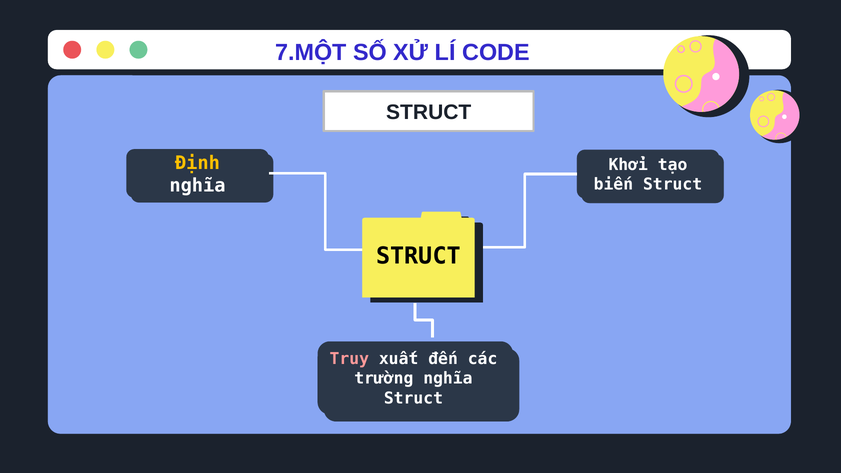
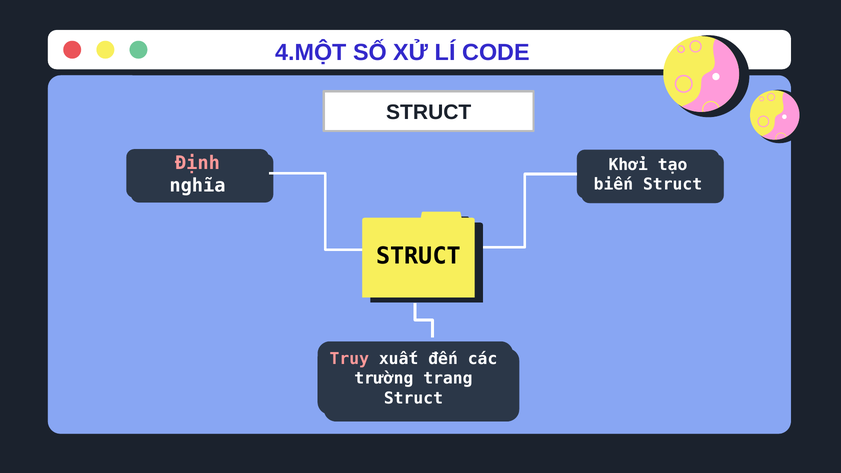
7.MỘT: 7.MỘT -> 4.MỘT
Định colour: yellow -> pink
trường nghĩa: nghĩa -> trang
